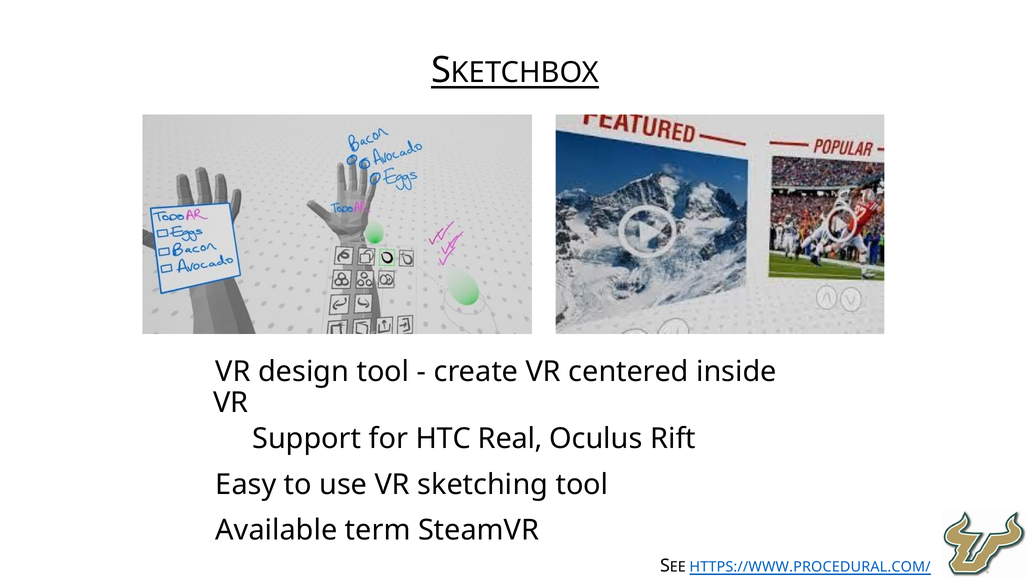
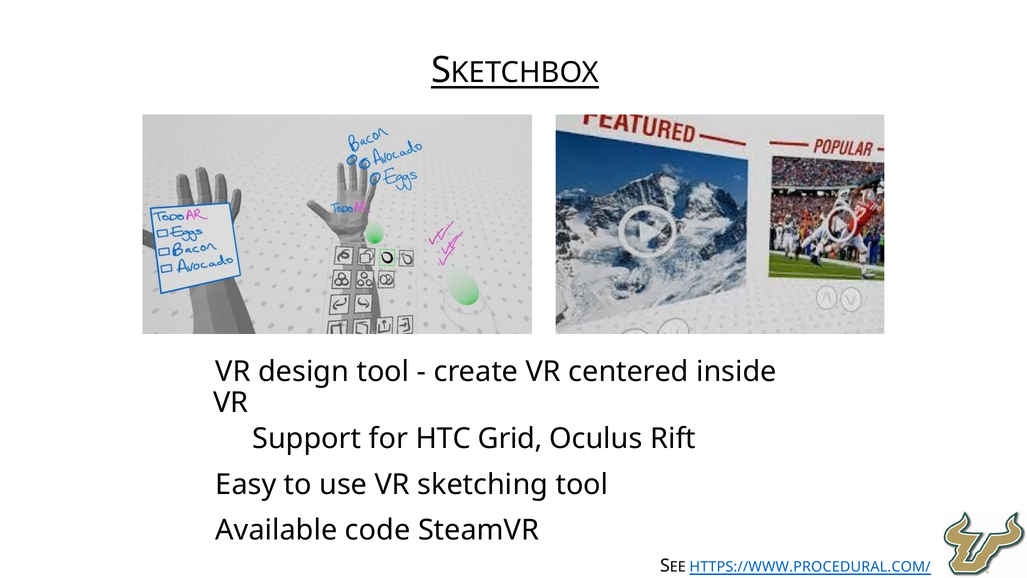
Real: Real -> Grid
term: term -> code
